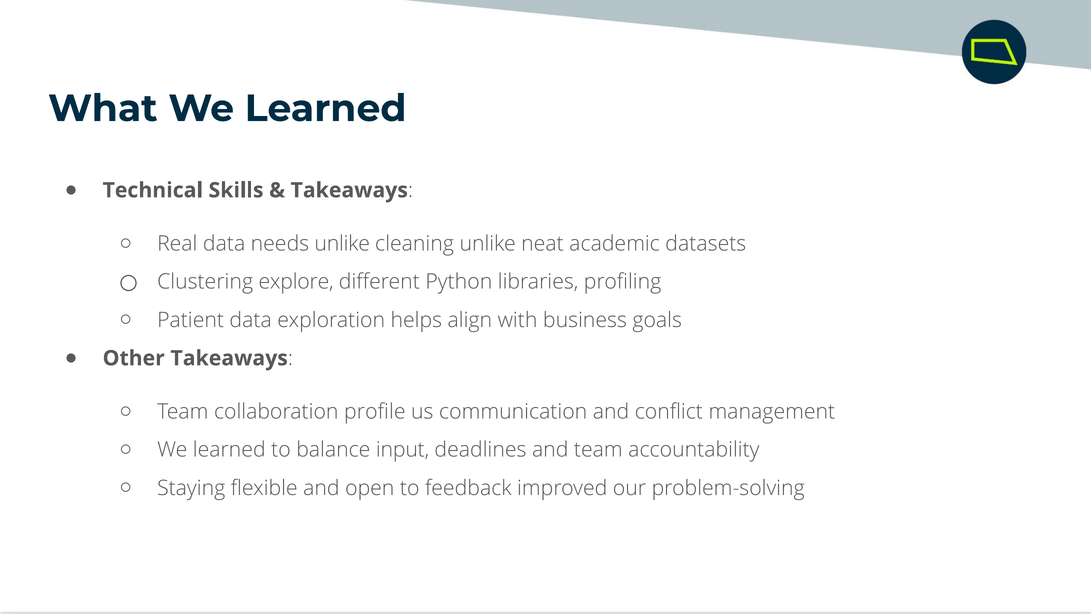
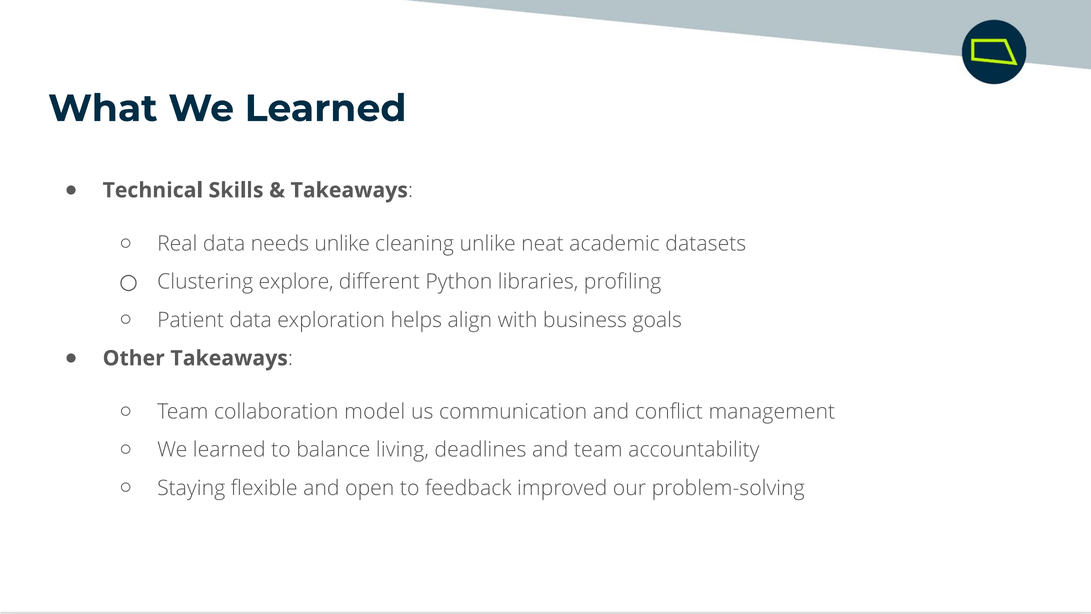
profile: profile -> model
input: input -> living
